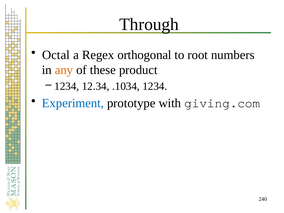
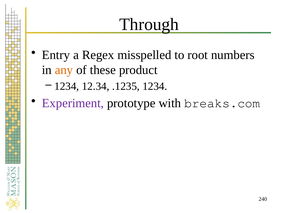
Octal: Octal -> Entry
orthogonal: orthogonal -> misspelled
.1034: .1034 -> .1235
Experiment colour: blue -> purple
giving.com: giving.com -> breaks.com
